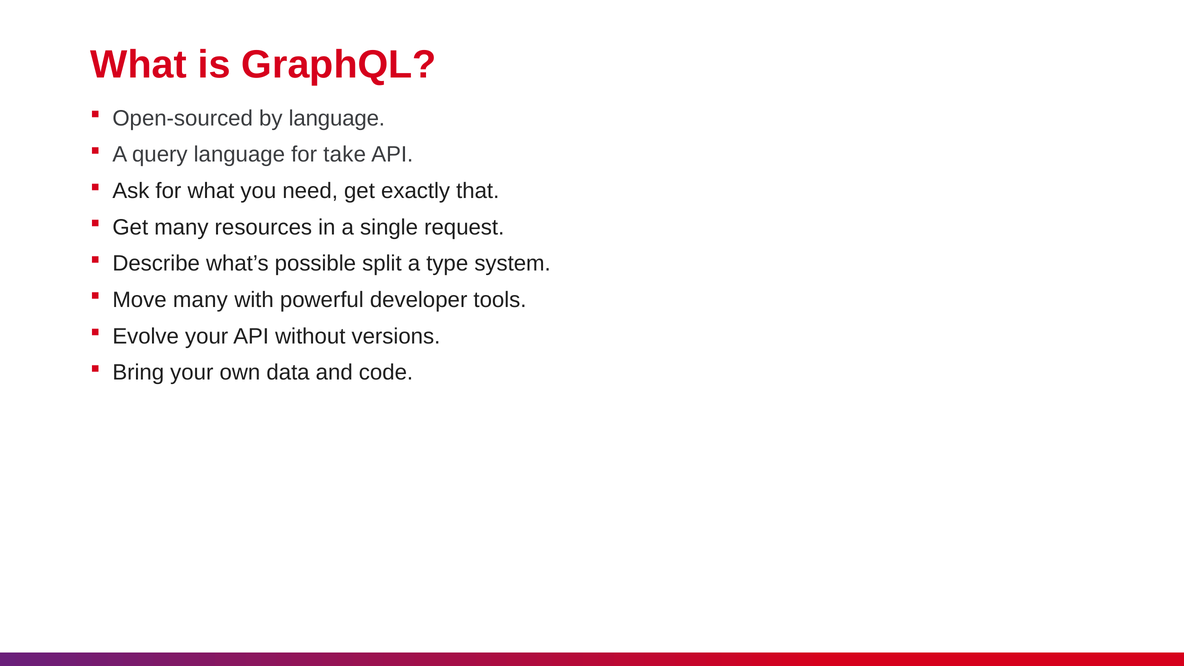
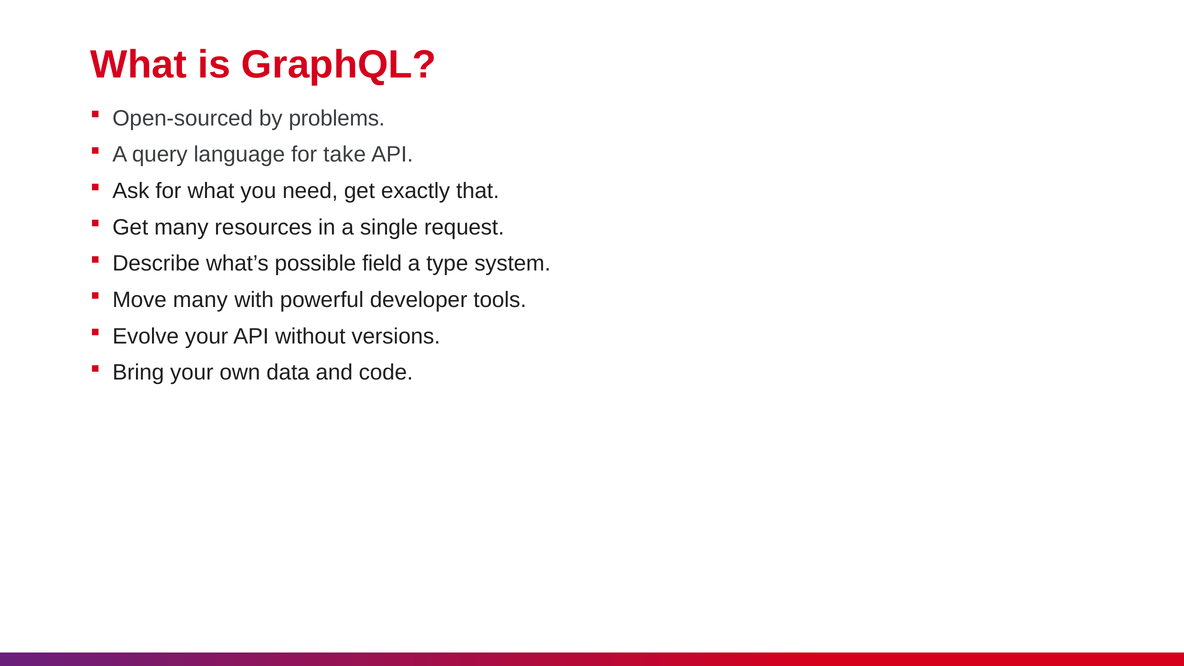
by language: language -> problems
split: split -> field
